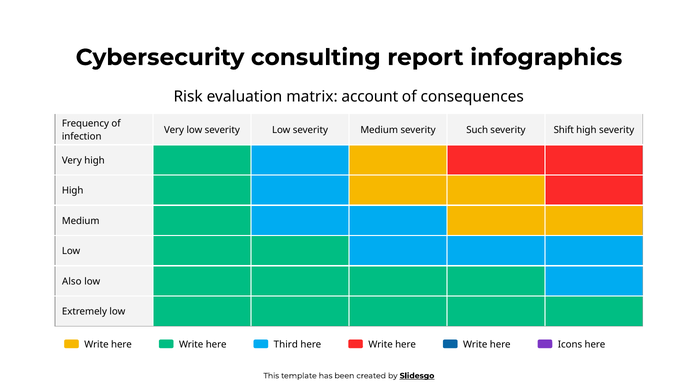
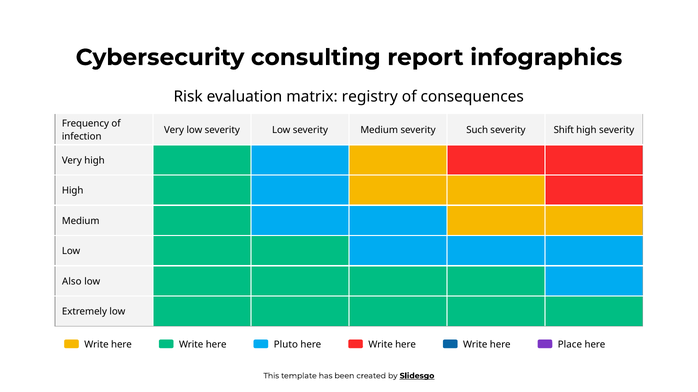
account: account -> registry
Third: Third -> Pluto
Icons: Icons -> Place
